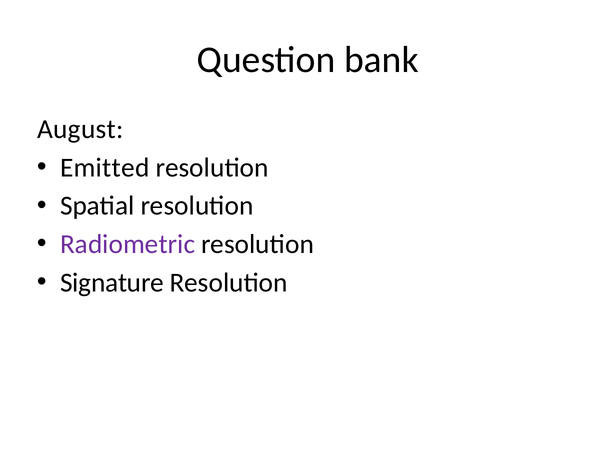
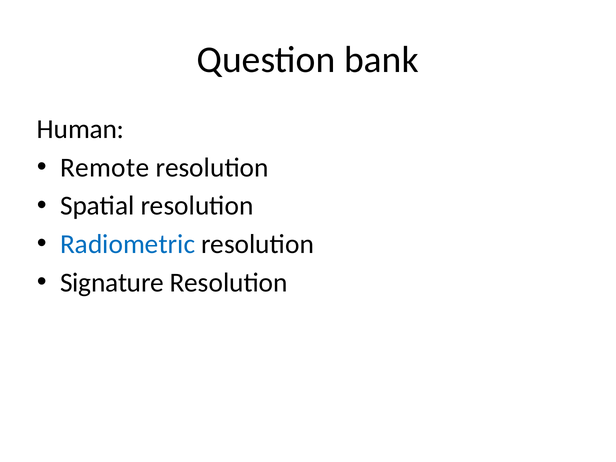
August: August -> Human
Emitted: Emitted -> Remote
Radiometric colour: purple -> blue
